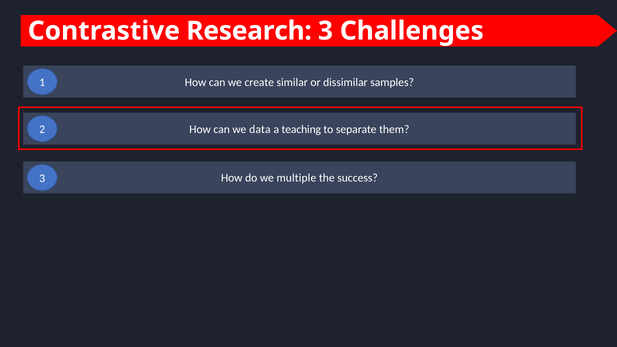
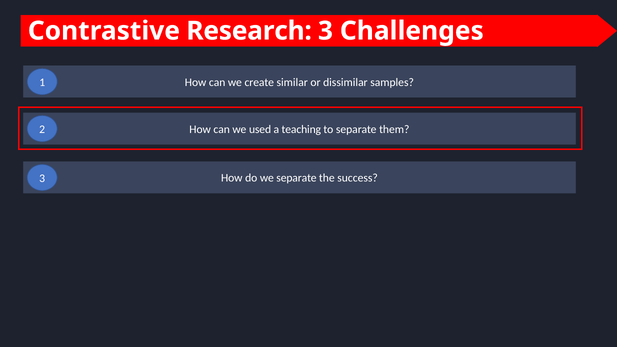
data: data -> used
we multiple: multiple -> separate
